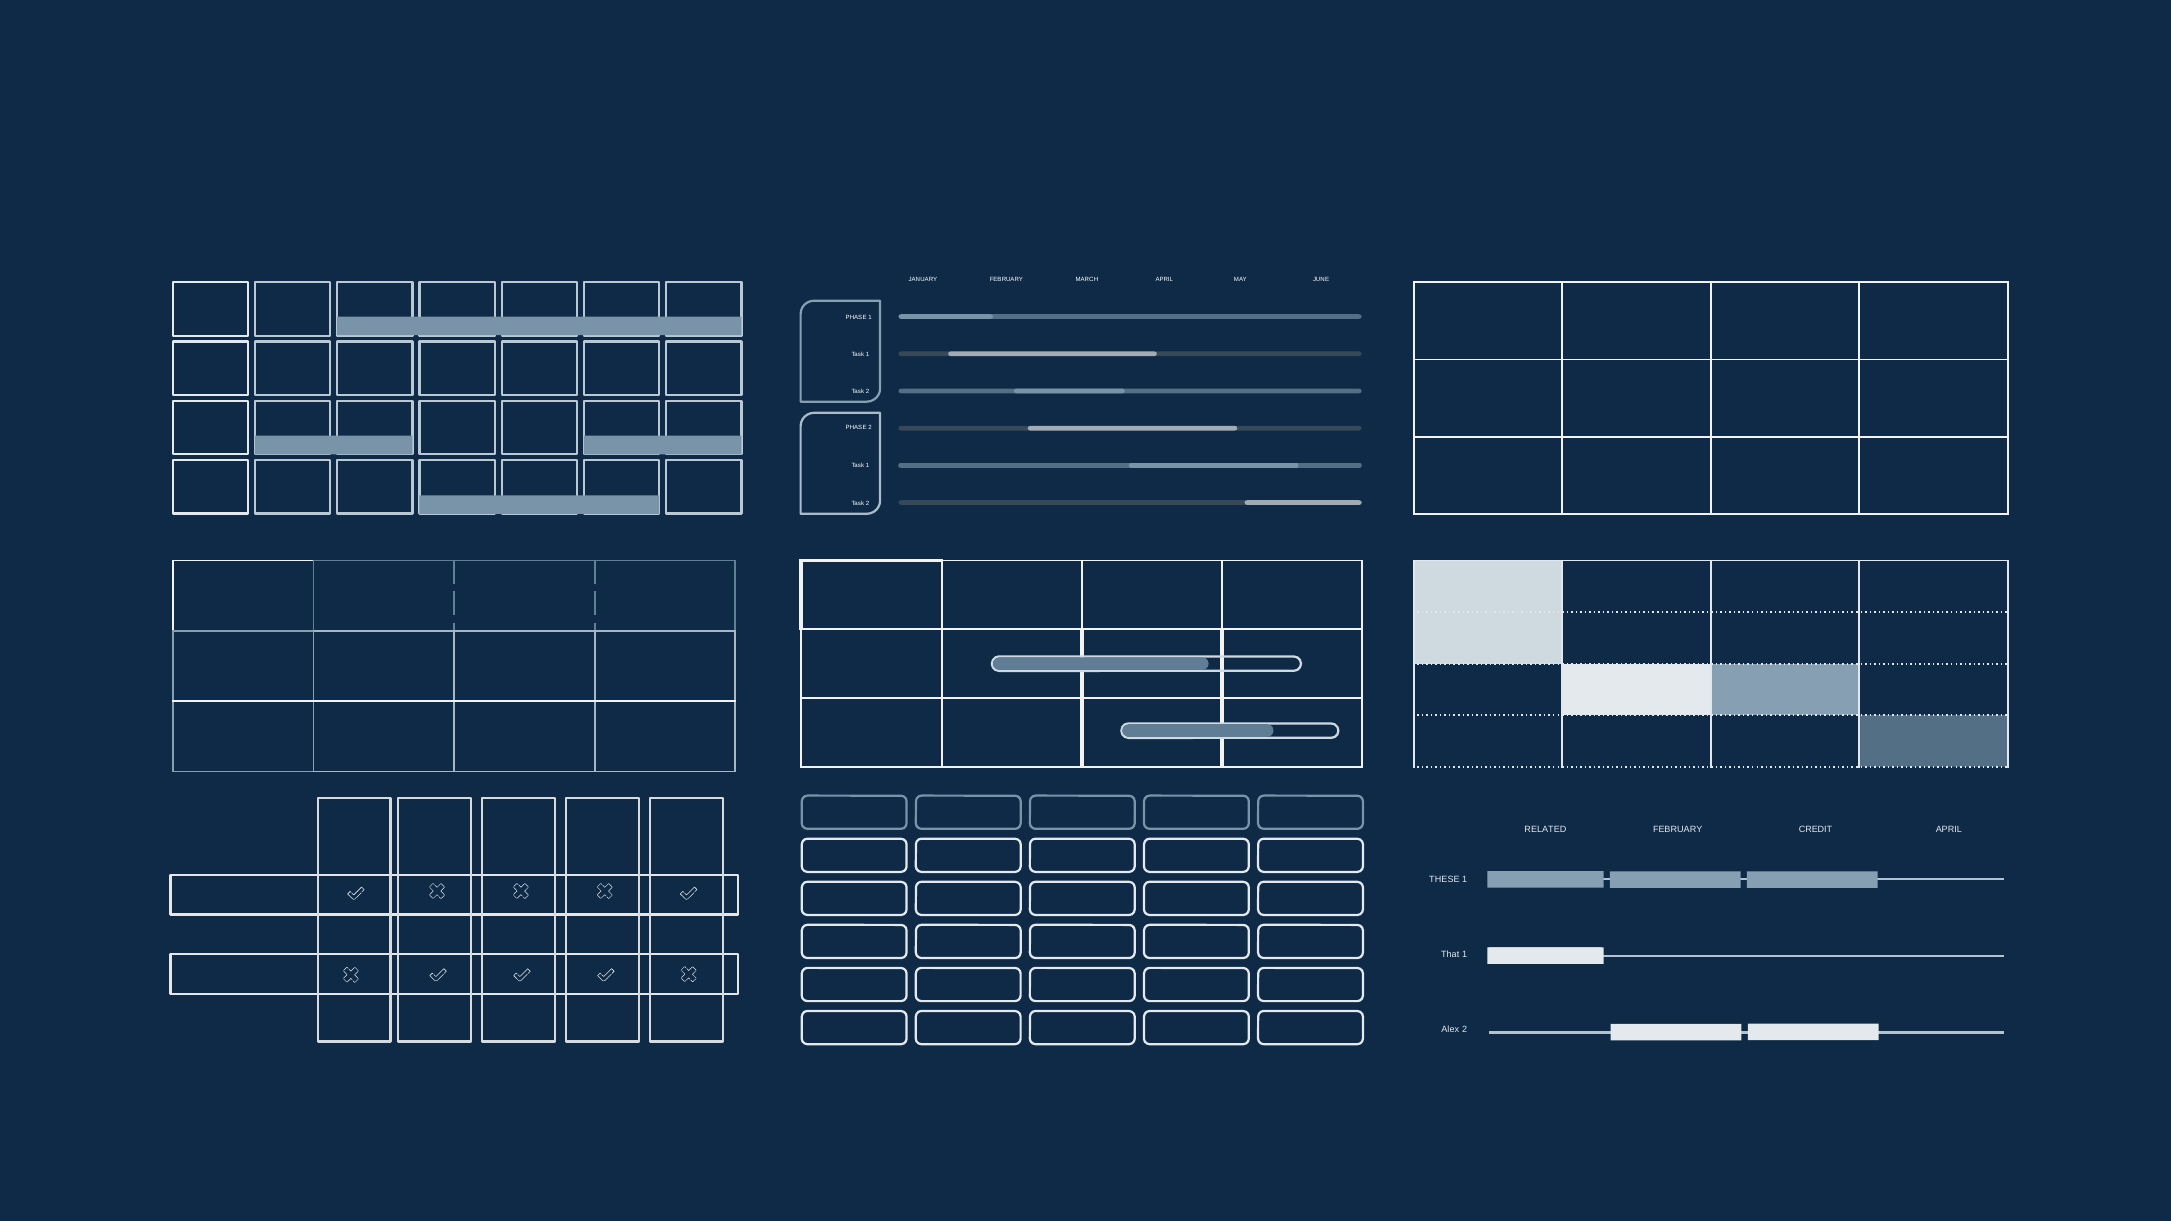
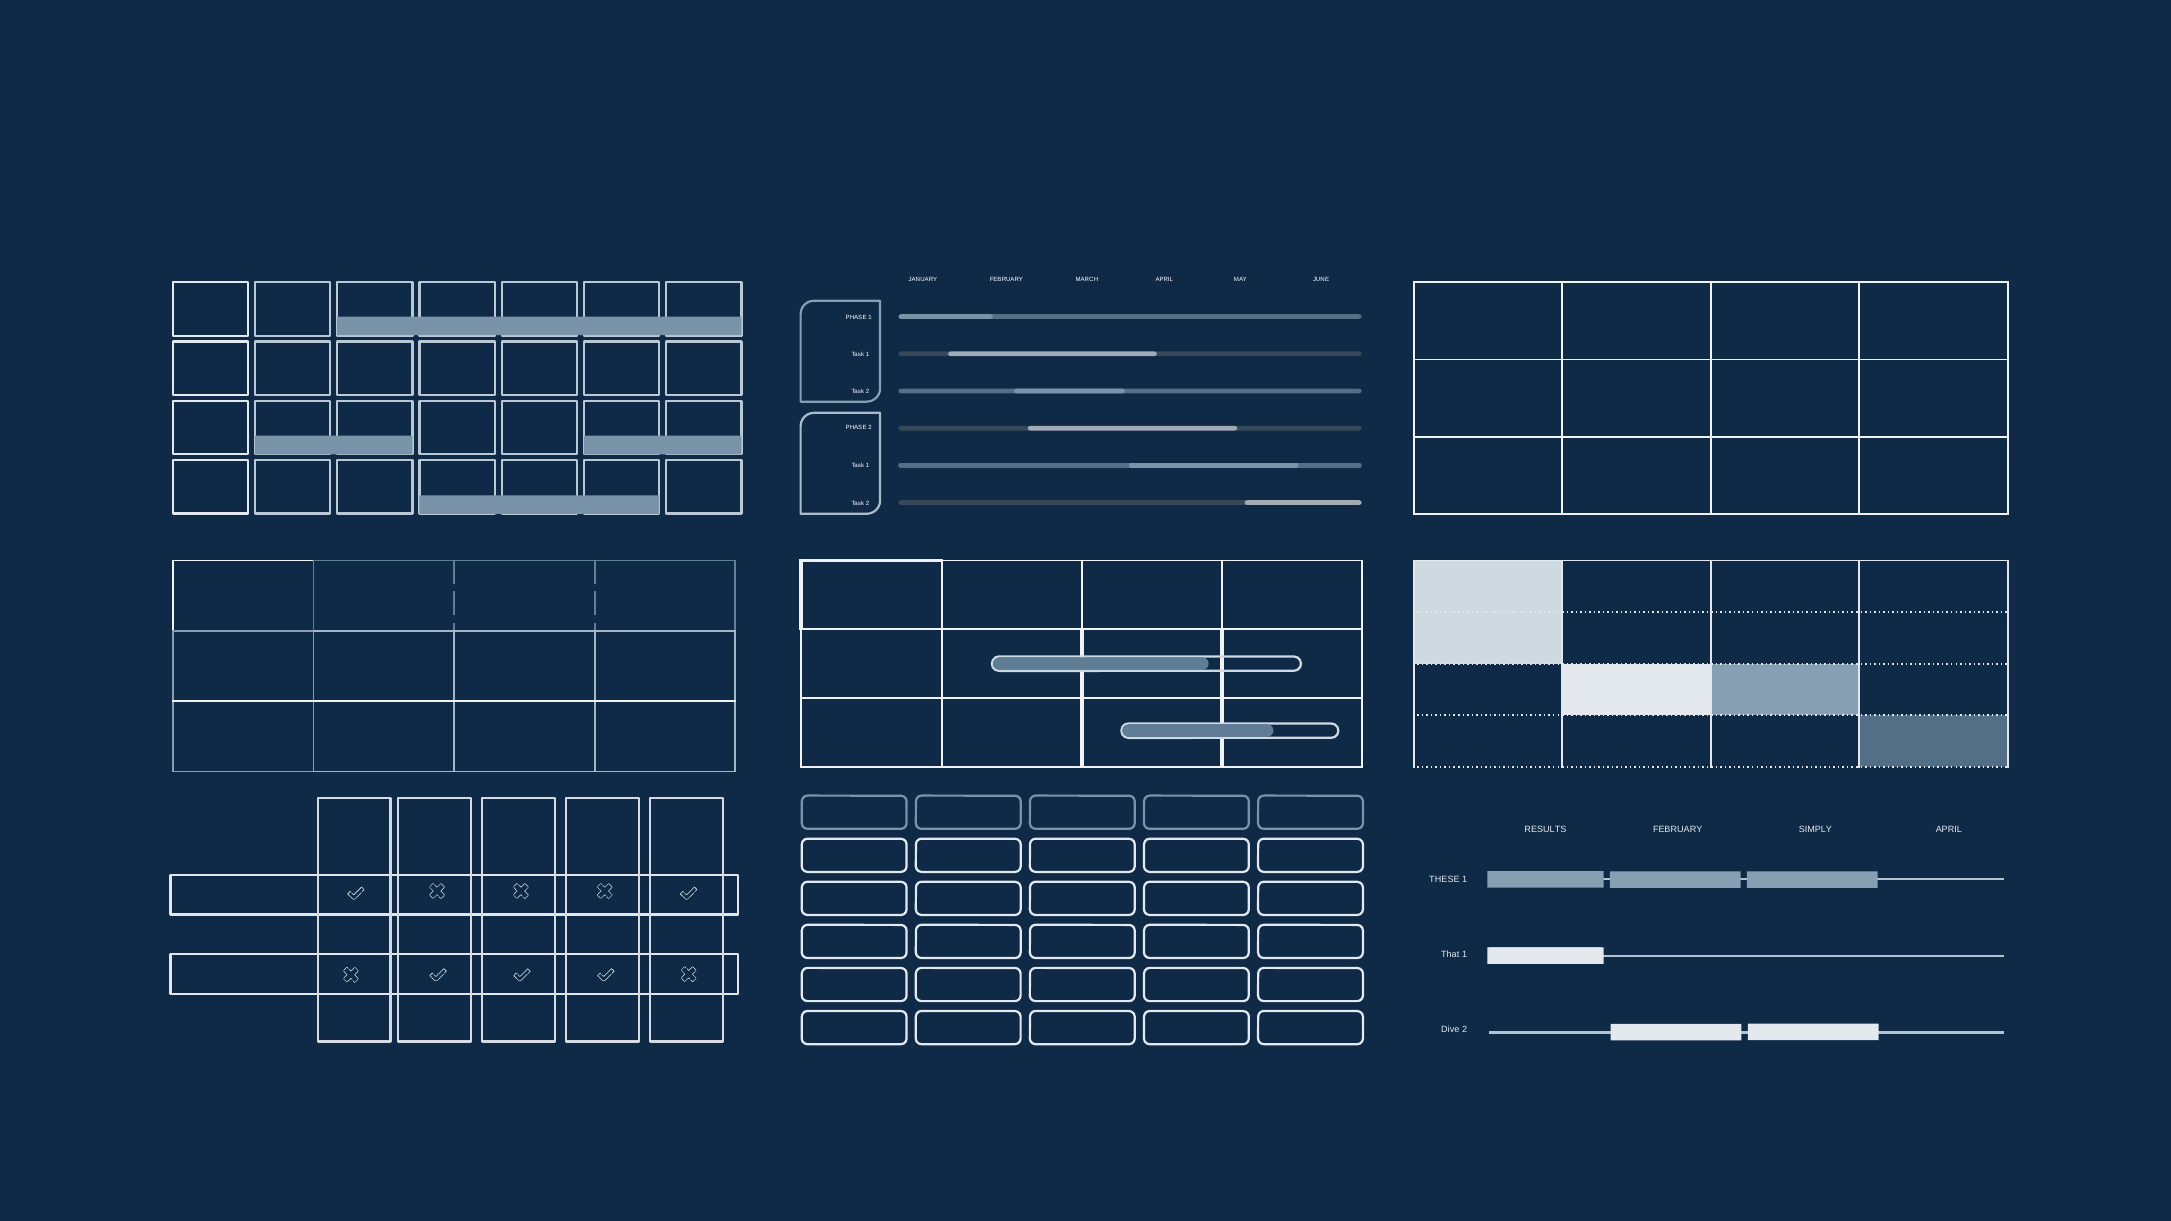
RELATED: RELATED -> RESULTS
CREDIT: CREDIT -> SIMPLY
Alex: Alex -> Dive
